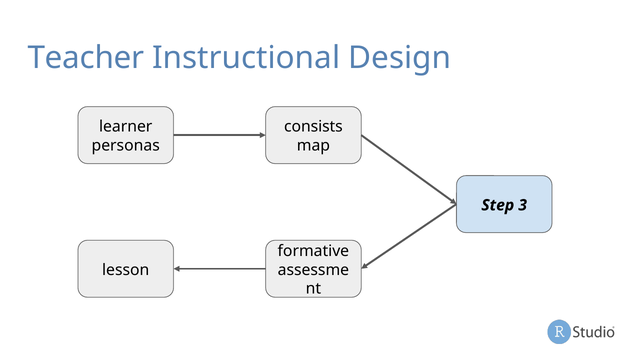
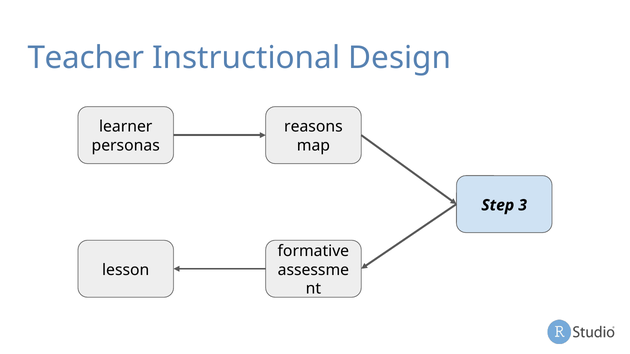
consists: consists -> reasons
